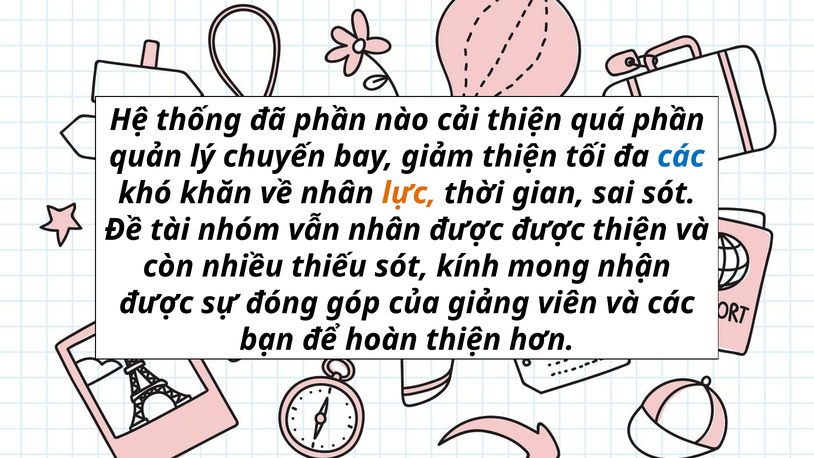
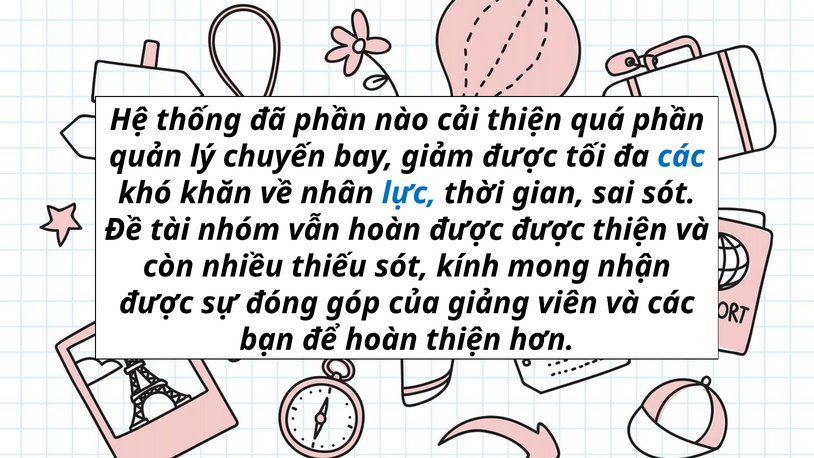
giảm thiện: thiện -> được
lực colour: orange -> blue
vẫn nhân: nhân -> hoàn
